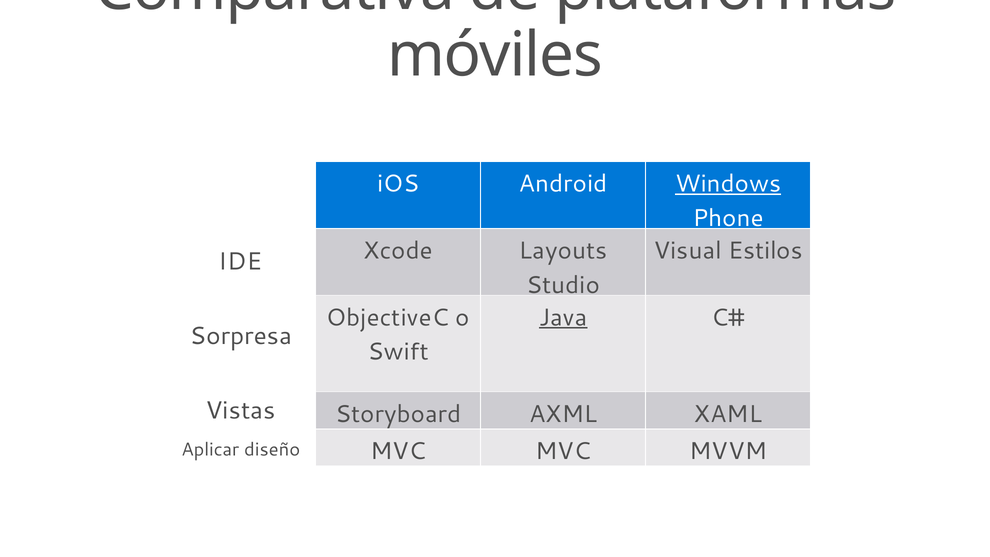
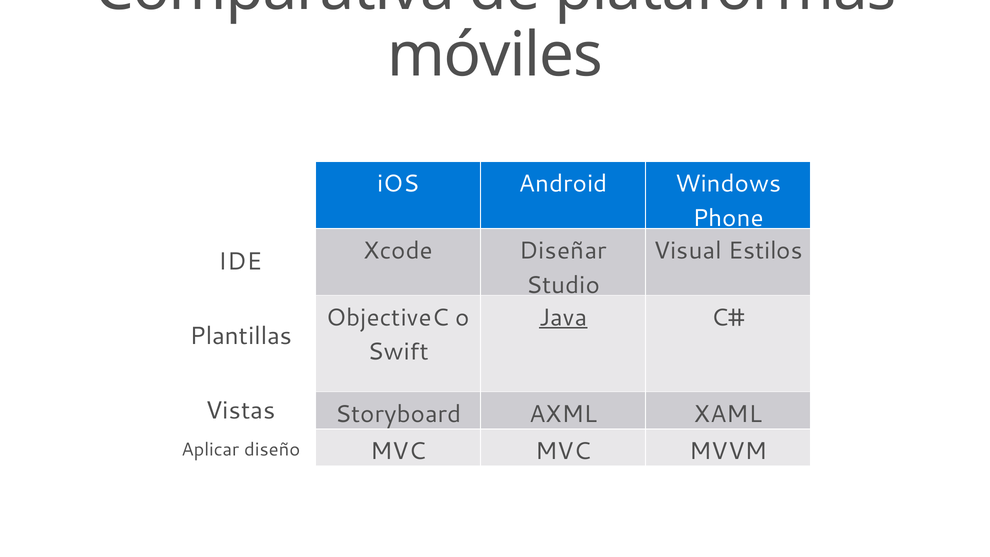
Windows underline: present -> none
Layouts: Layouts -> Diseñar
Sorpresa: Sorpresa -> Plantillas
